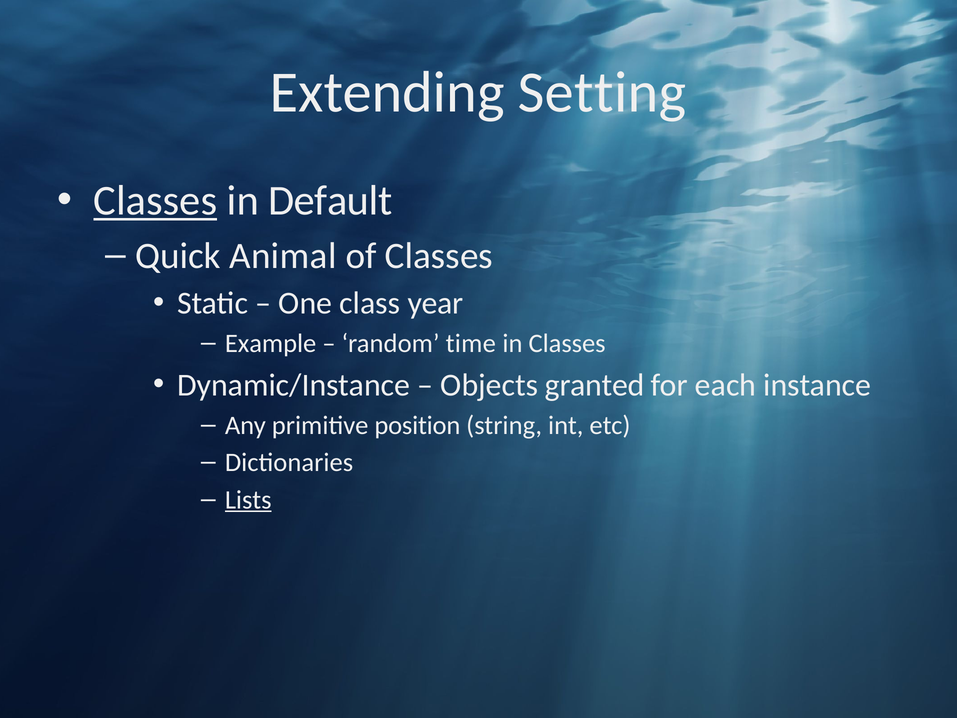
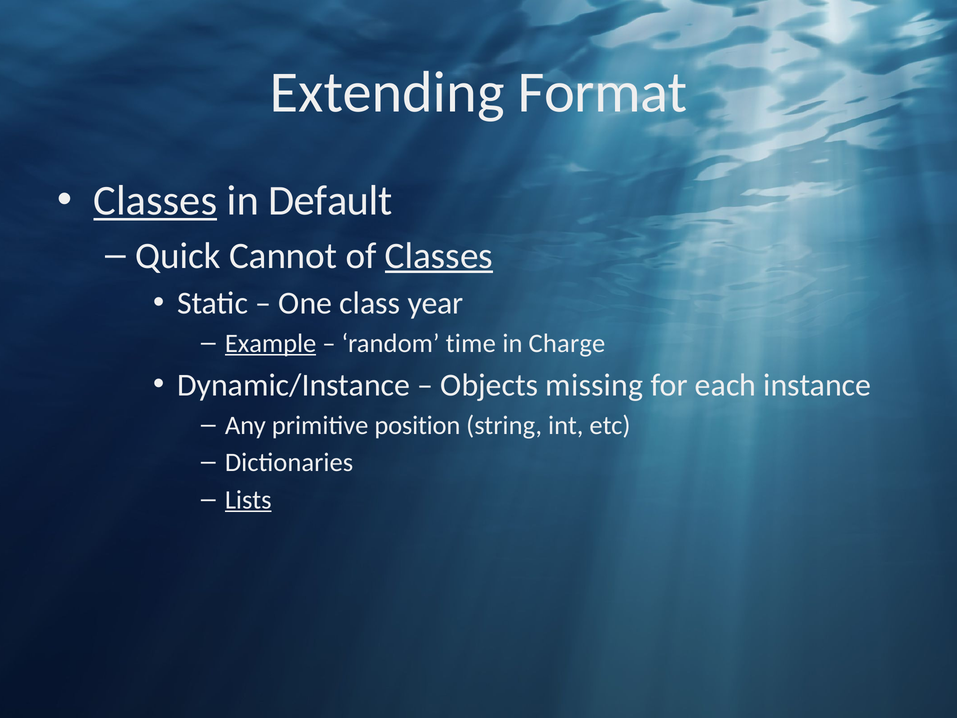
Setting: Setting -> Format
Animal: Animal -> Cannot
Classes at (439, 256) underline: none -> present
Example underline: none -> present
in Classes: Classes -> Charge
granted: granted -> missing
